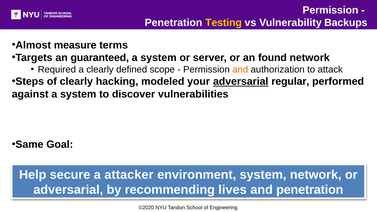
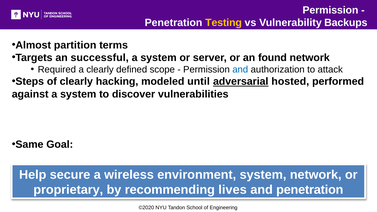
measure: measure -> partition
guaranteed: guaranteed -> successful
and at (240, 70) colour: orange -> blue
your: your -> until
regular: regular -> hosted
attacker: attacker -> wireless
adversarial at (68, 190): adversarial -> proprietary
